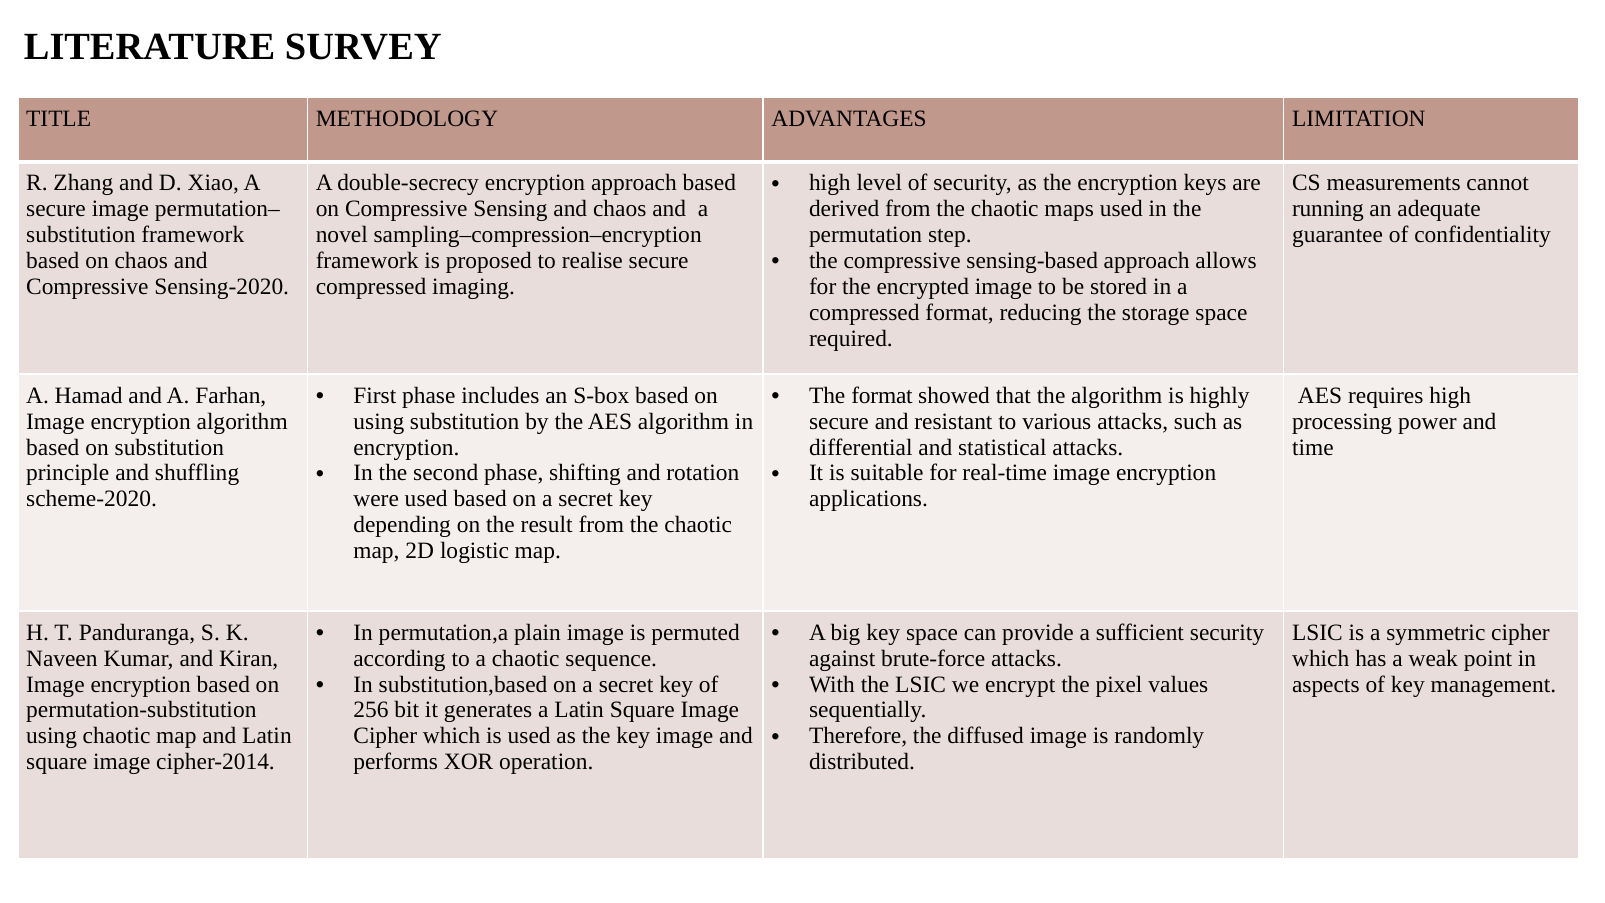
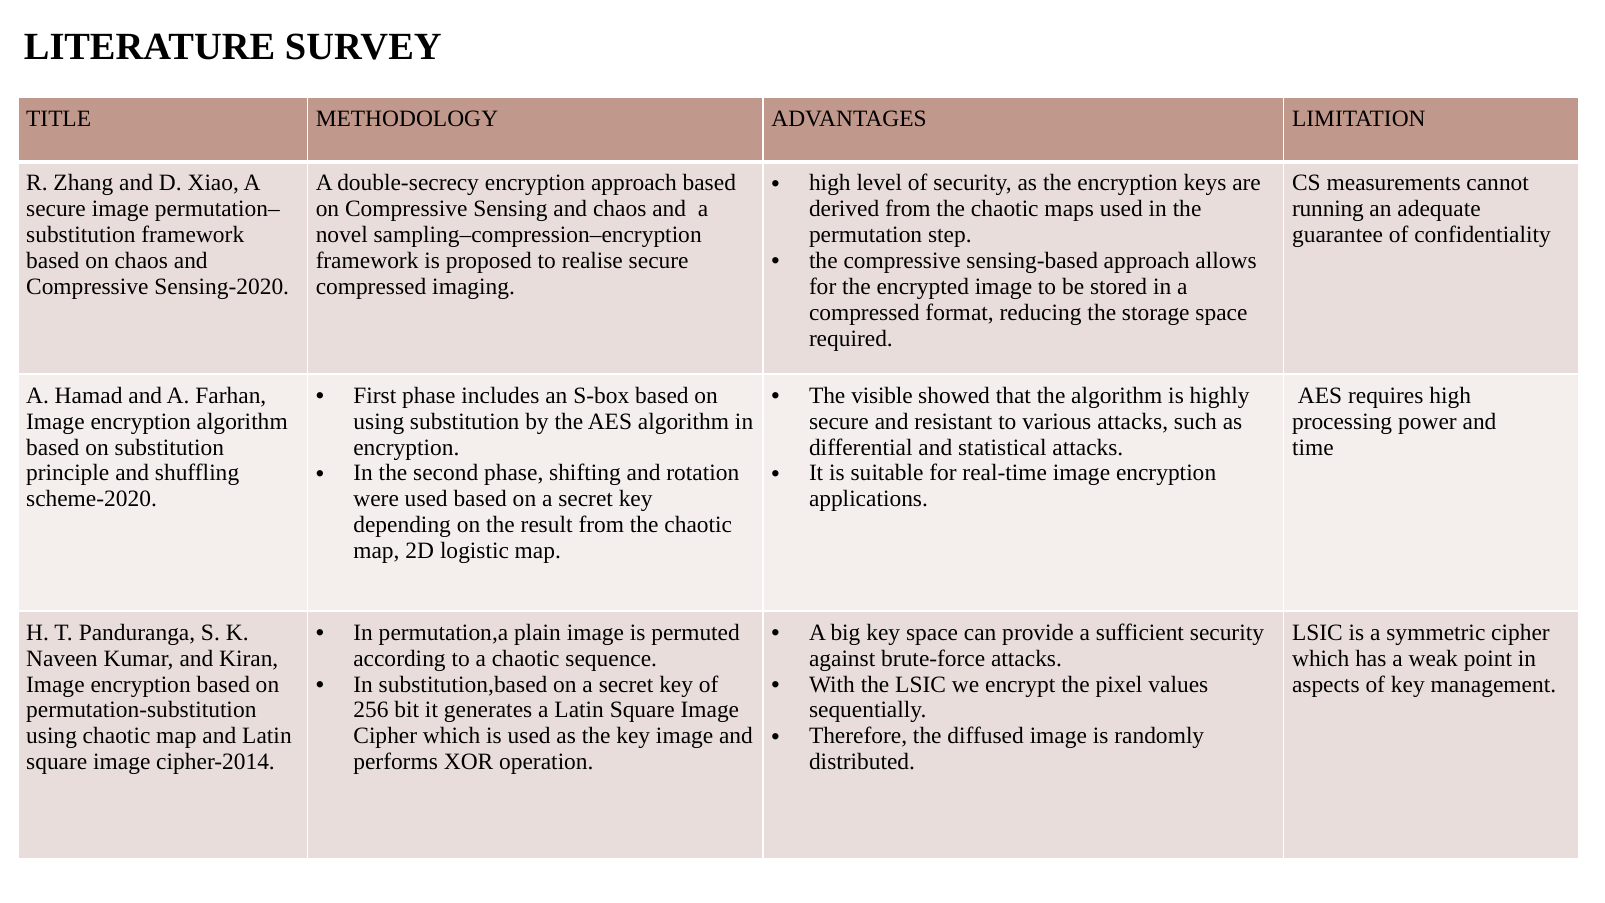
The format: format -> visible
